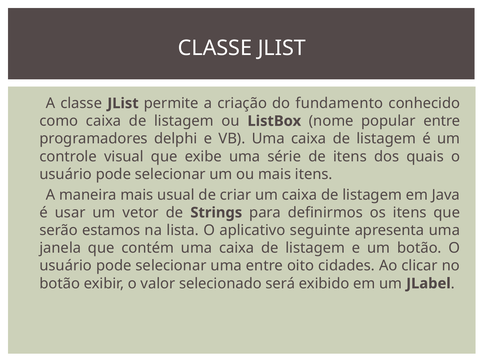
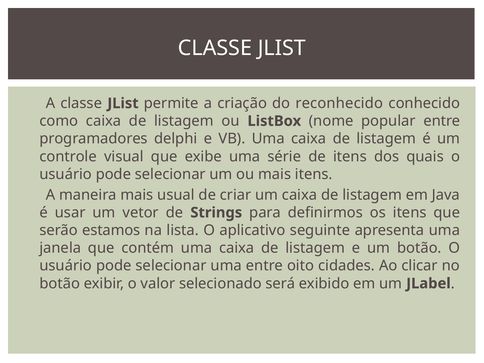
fundamento: fundamento -> reconhecido
